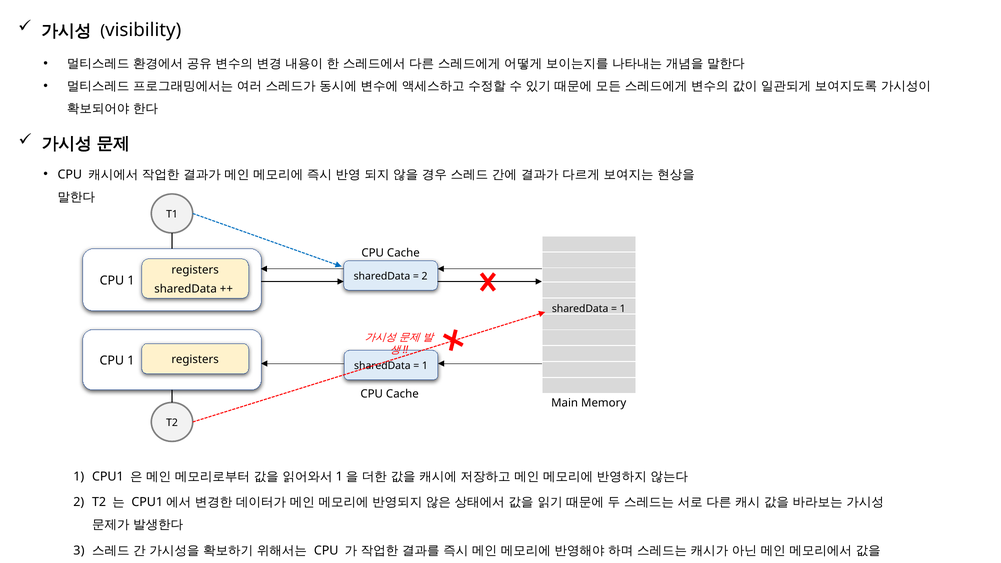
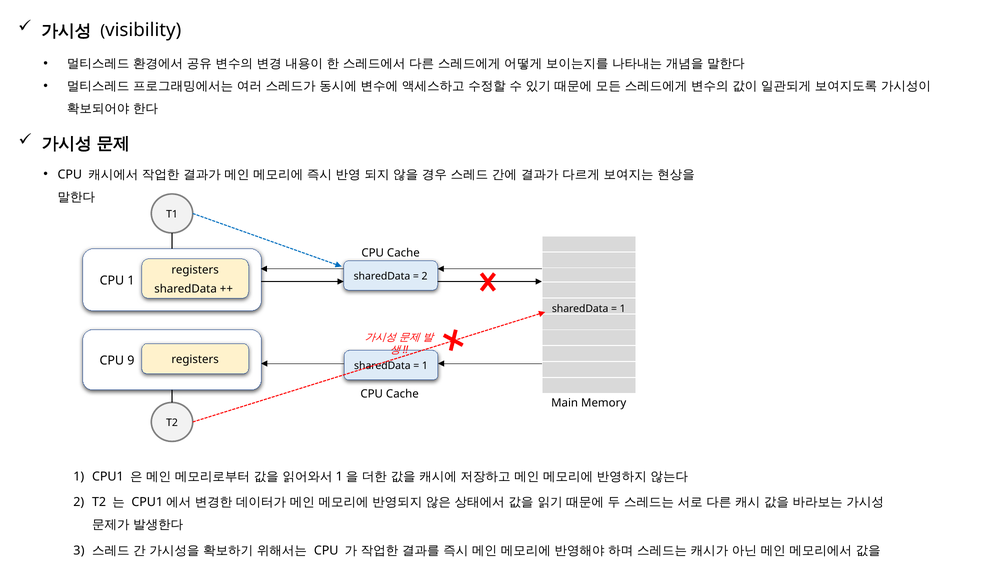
1 at (131, 361): 1 -> 9
